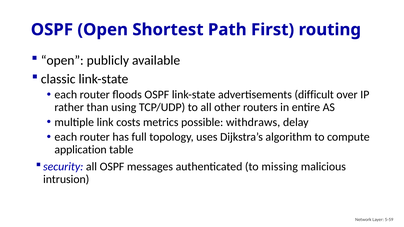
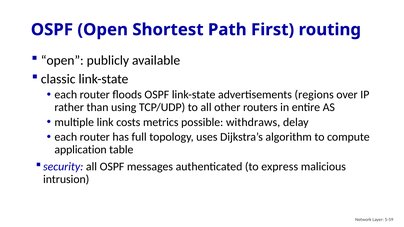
difficult: difficult -> regions
missing: missing -> express
